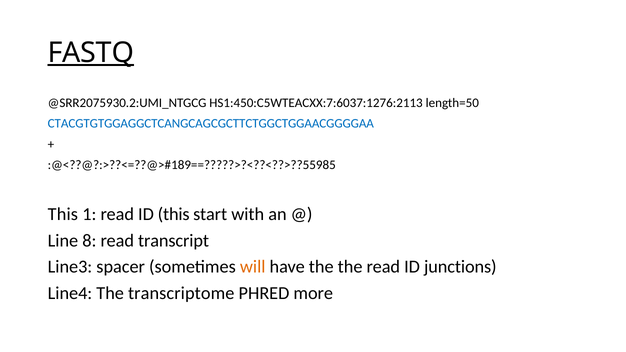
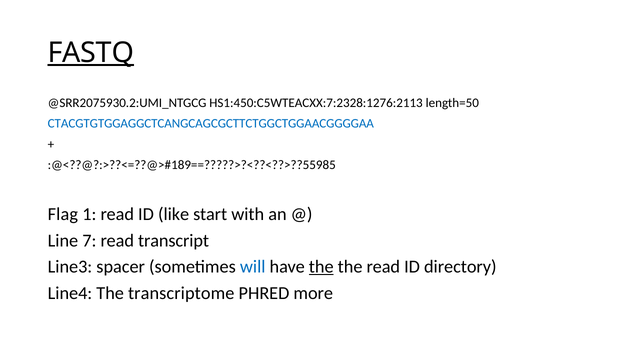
HS1:450:C5WTEACXX:7:6037:1276:2113: HS1:450:C5WTEACXX:7:6037:1276:2113 -> HS1:450:C5WTEACXX:7:2328:1276:2113
This at (63, 215): This -> Flag
ID this: this -> like
8: 8 -> 7
will colour: orange -> blue
the at (321, 267) underline: none -> present
junctions: junctions -> directory
